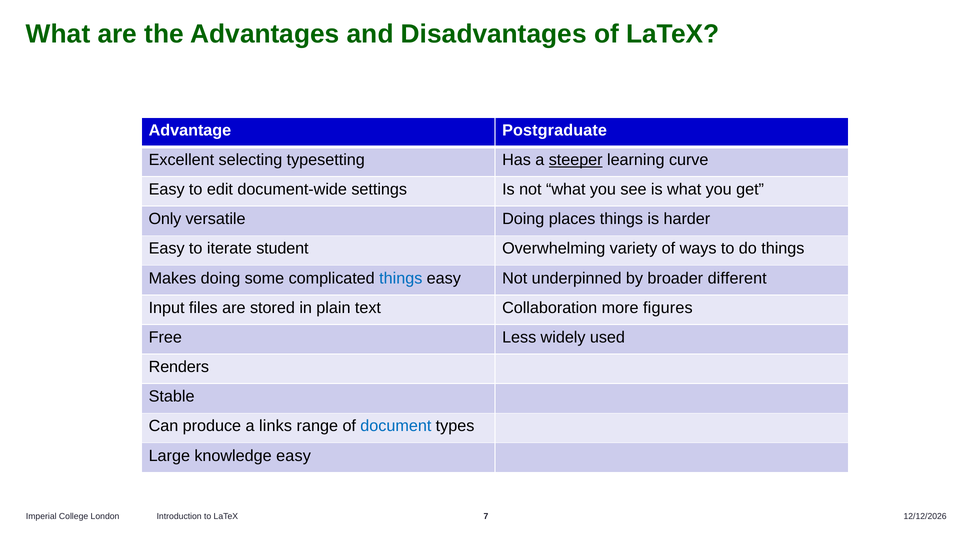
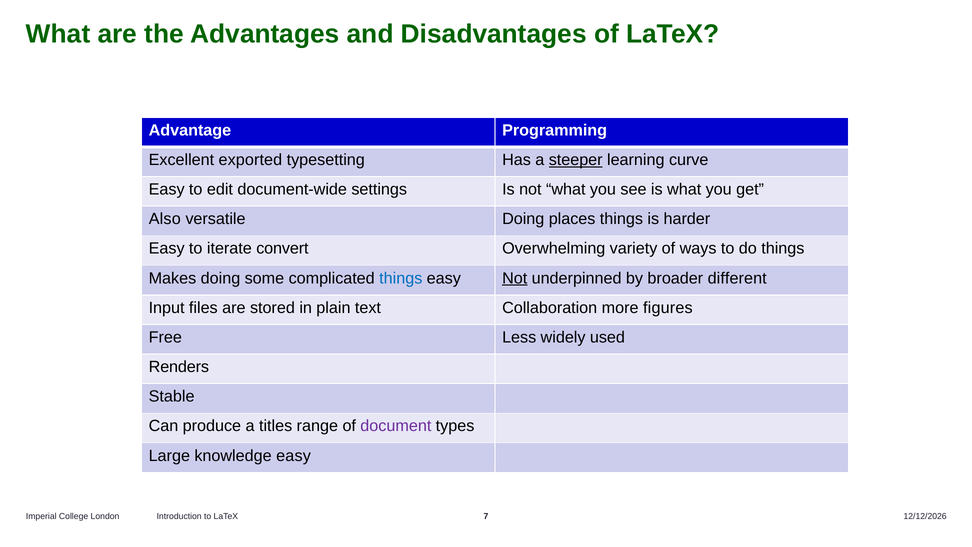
Postgraduate: Postgraduate -> Programming
selecting: selecting -> exported
Only: Only -> Also
student: student -> convert
Not at (515, 278) underline: none -> present
links: links -> titles
document colour: blue -> purple
